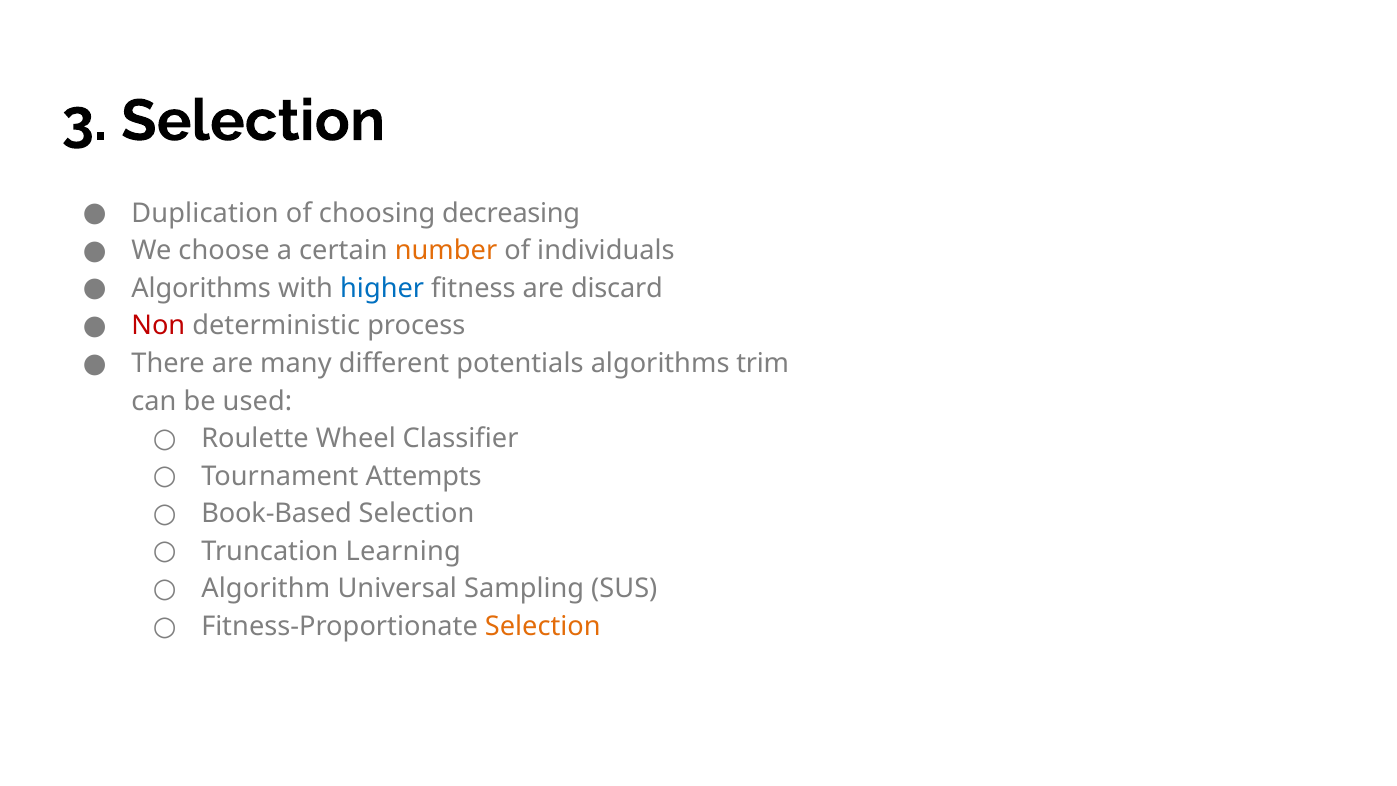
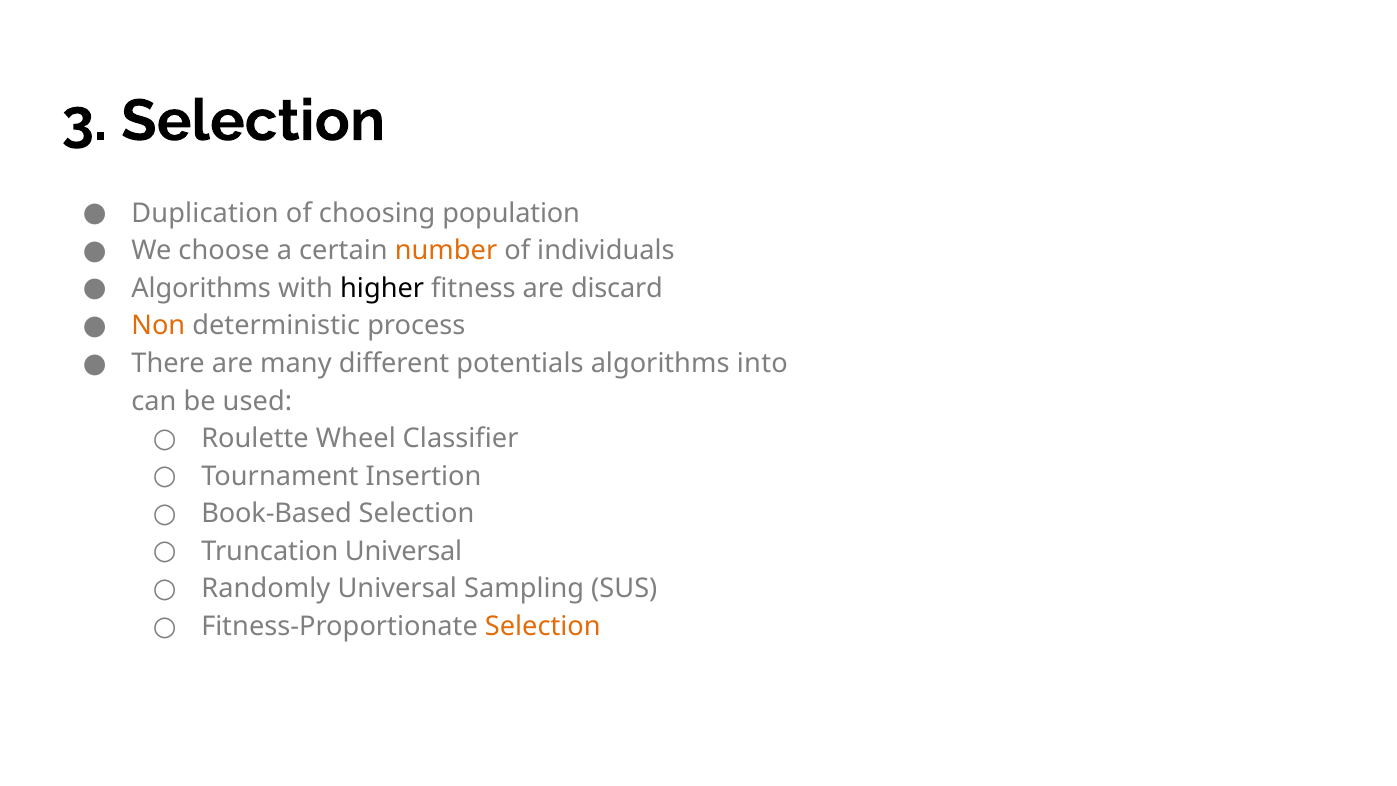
decreasing: decreasing -> population
higher colour: blue -> black
Non colour: red -> orange
trim: trim -> into
Attempts: Attempts -> Insertion
Truncation Learning: Learning -> Universal
Algorithm: Algorithm -> Randomly
